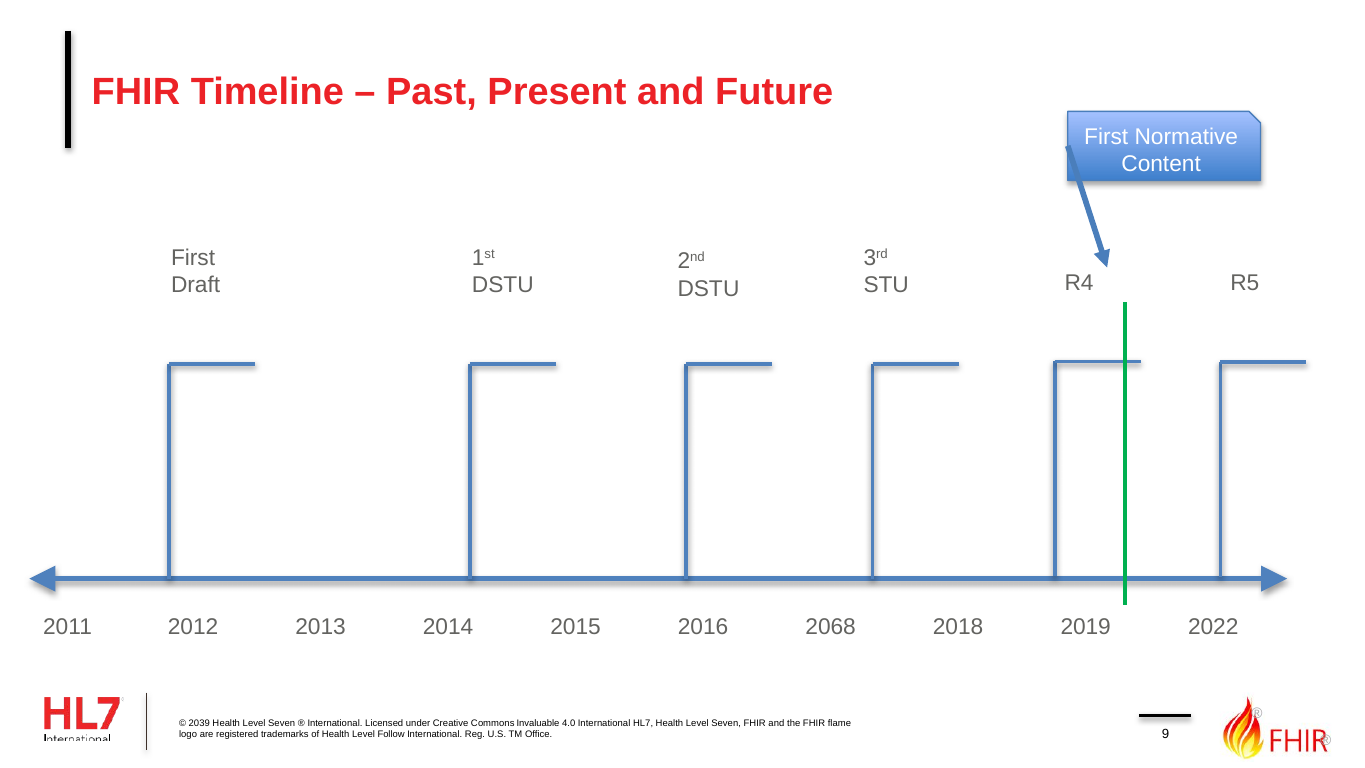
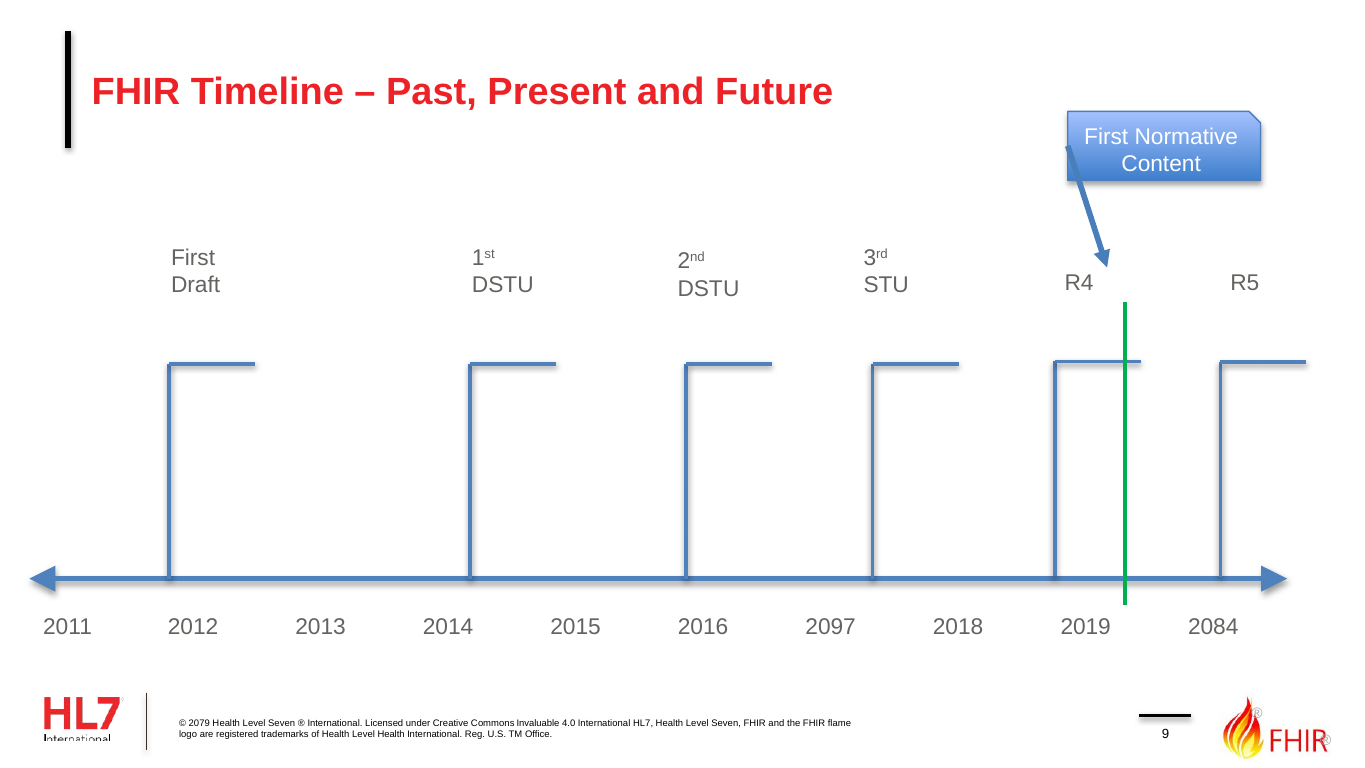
2068: 2068 -> 2097
2022: 2022 -> 2084
2039: 2039 -> 2079
Level Follow: Follow -> Health
